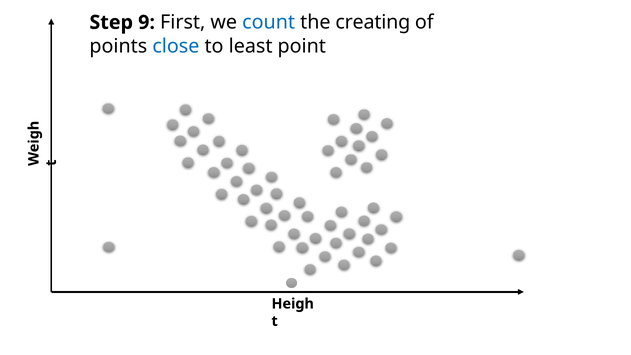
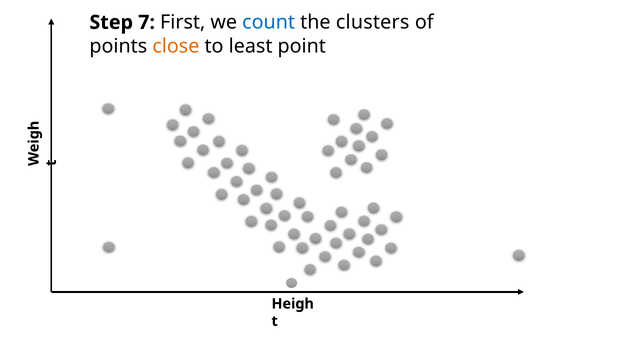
9: 9 -> 7
creating: creating -> clusters
close colour: blue -> orange
